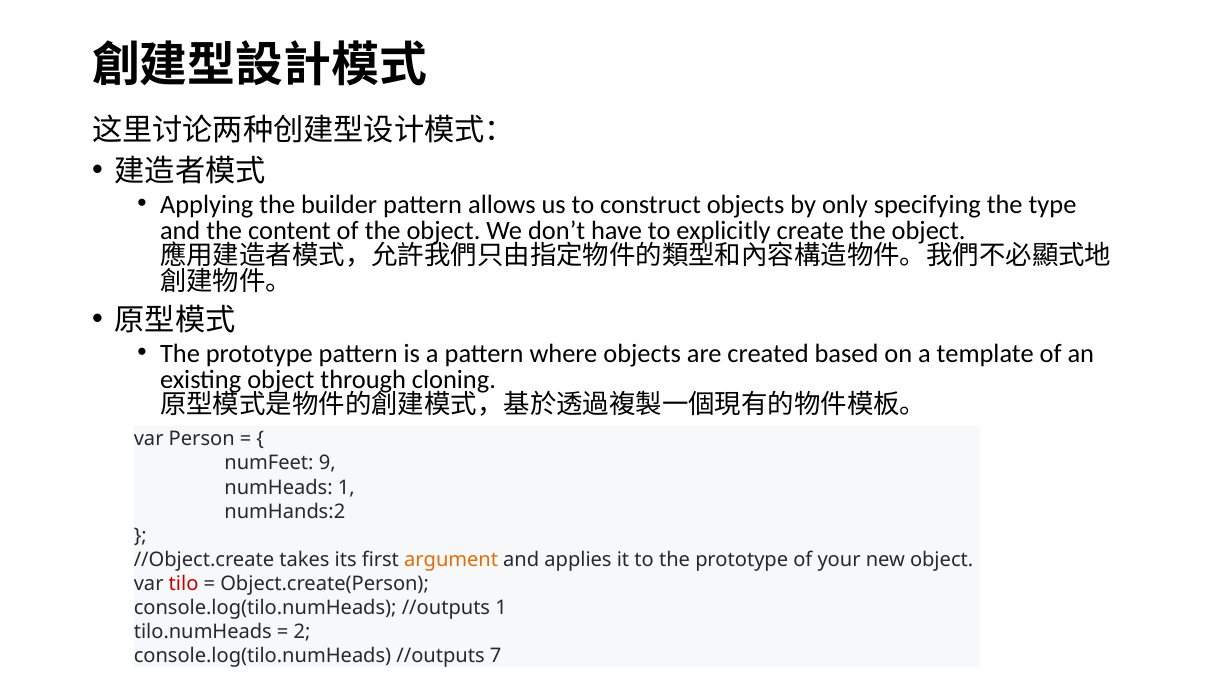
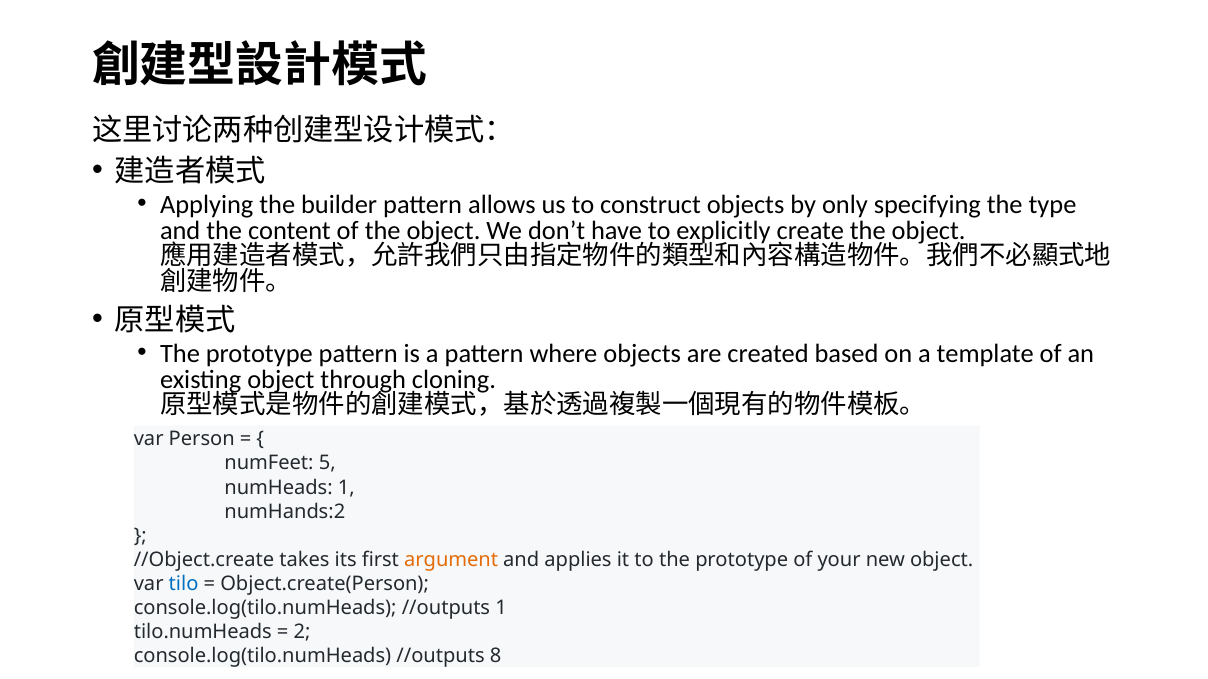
9: 9 -> 5
tilo colour: red -> blue
7: 7 -> 8
